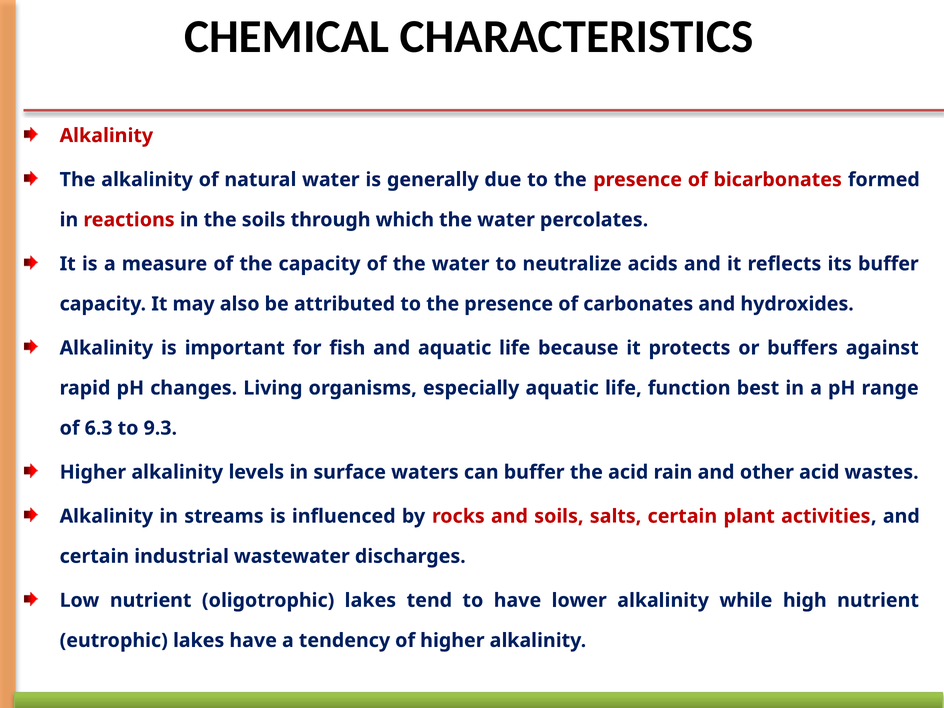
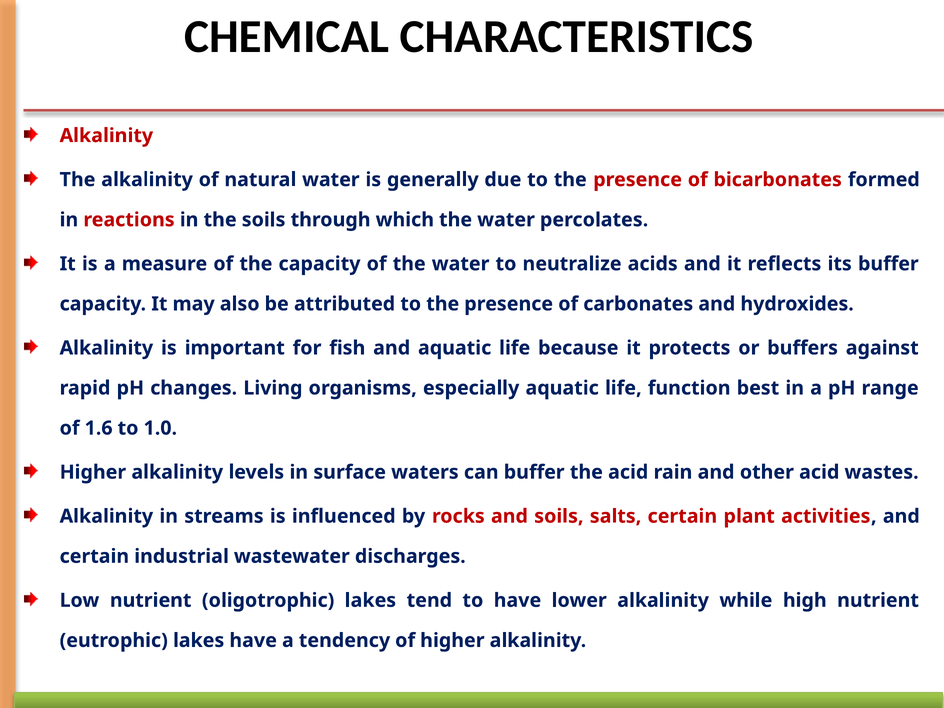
6.3: 6.3 -> 1.6
9.3: 9.3 -> 1.0
